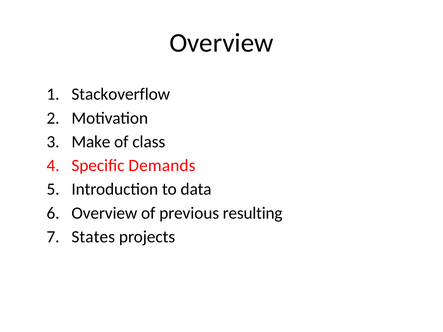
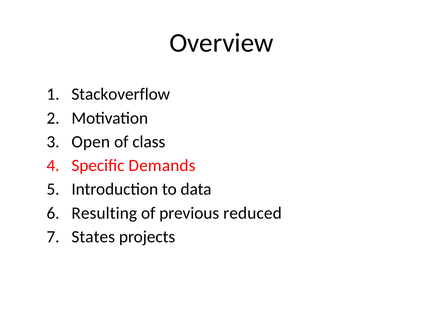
Make: Make -> Open
Overview at (104, 213): Overview -> Resulting
resulting: resulting -> reduced
